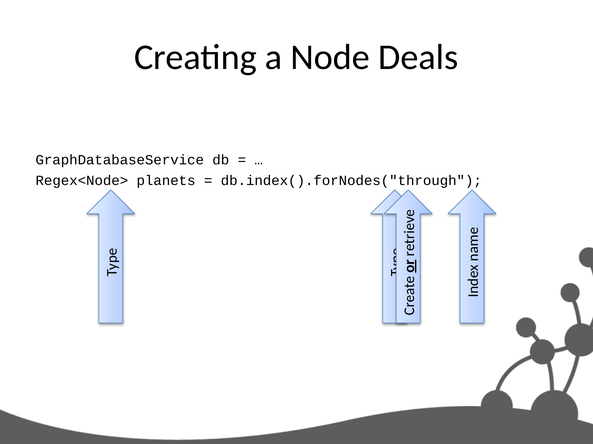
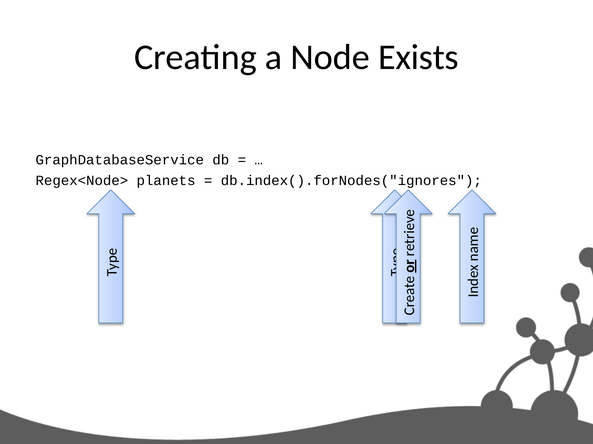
Deals: Deals -> Exists
db.index().forNodes("through: db.index().forNodes("through -> db.index().forNodes("ignores
